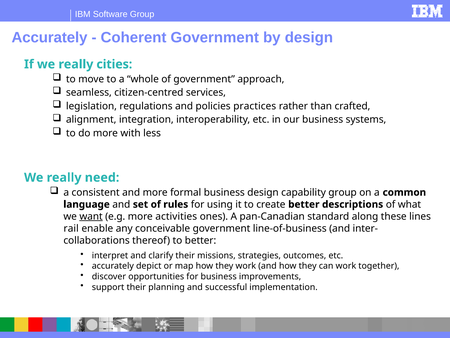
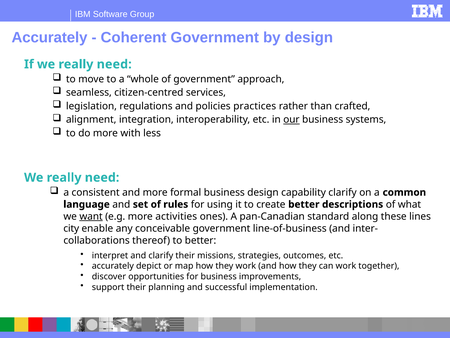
If we really cities: cities -> need
our underline: none -> present
capability group: group -> clarify
rail: rail -> city
